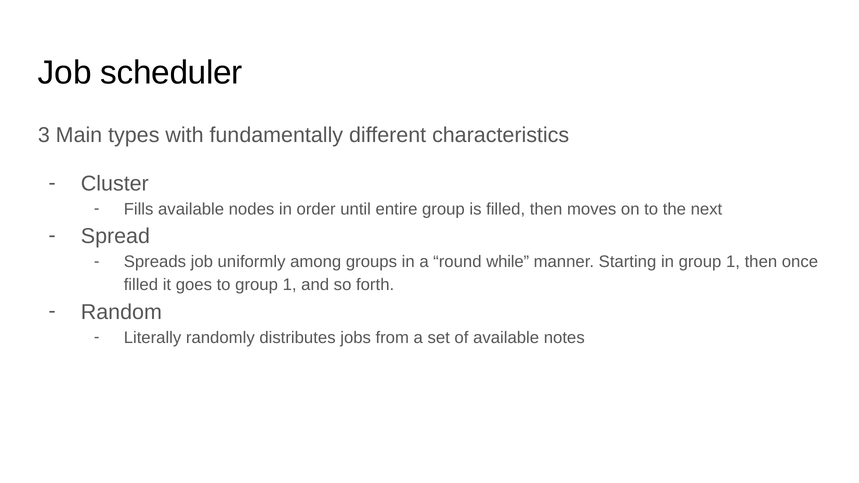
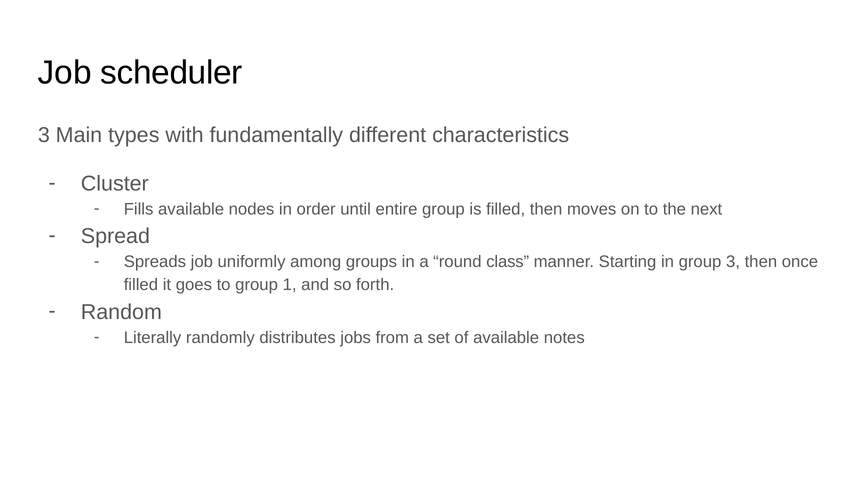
while: while -> class
in group 1: 1 -> 3
